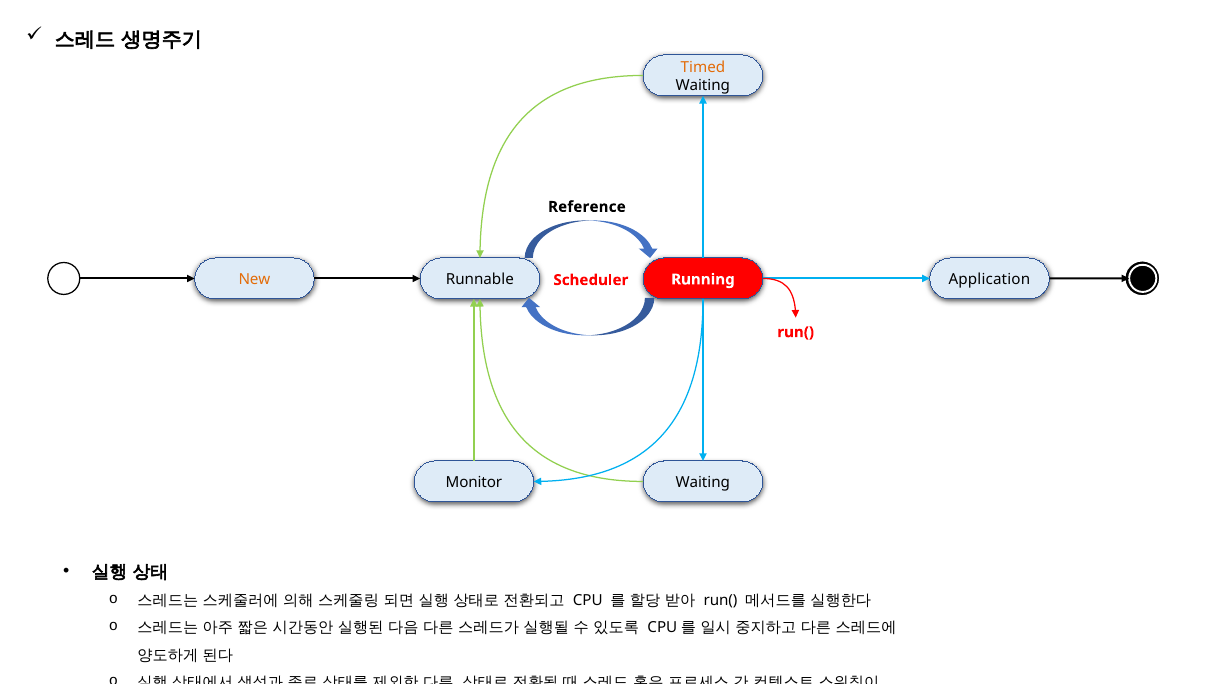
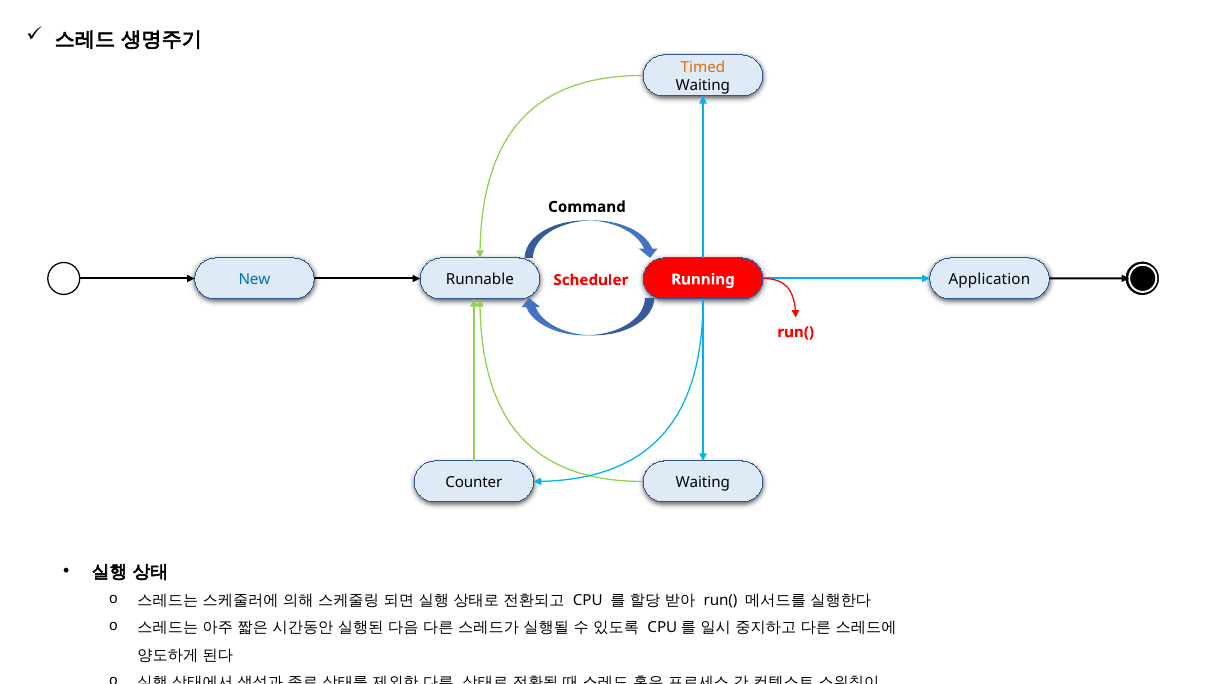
Reference: Reference -> Command
New colour: orange -> blue
Monitor: Monitor -> Counter
